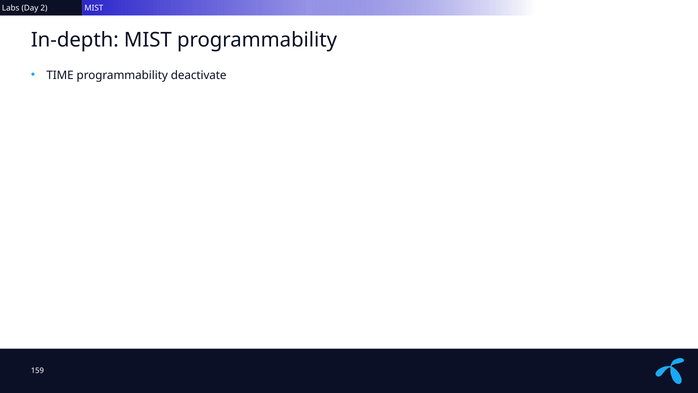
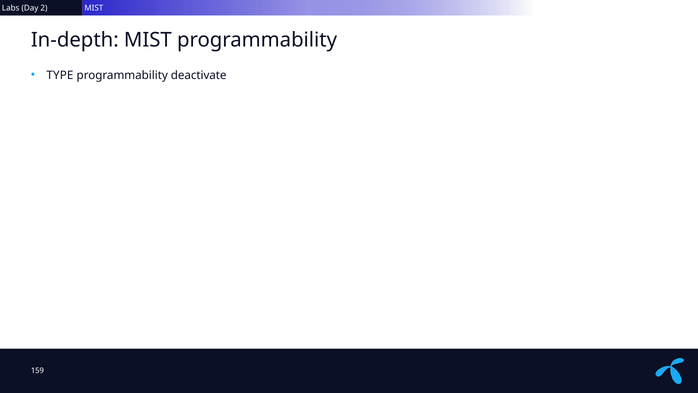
TIME: TIME -> TYPE
